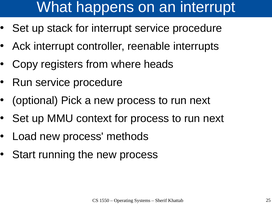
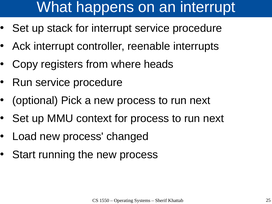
methods: methods -> changed
